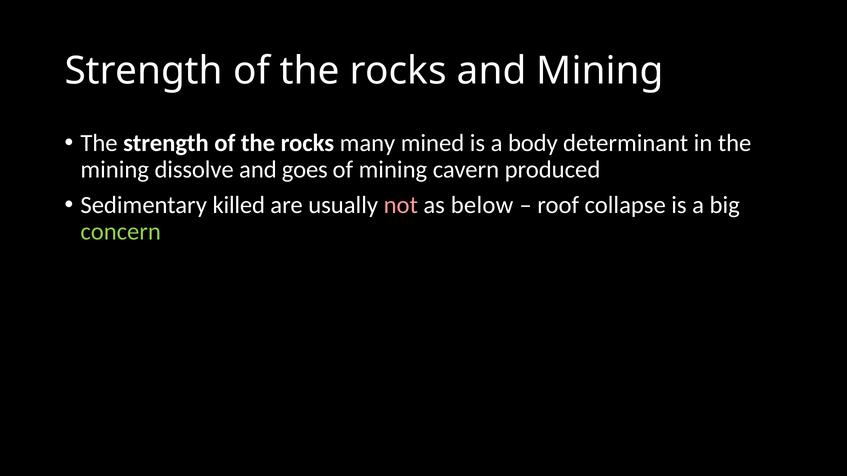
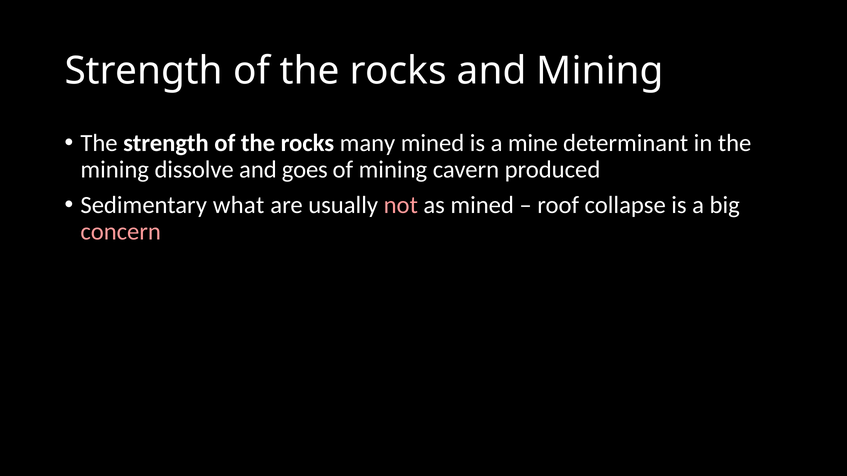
body: body -> mine
killed: killed -> what
as below: below -> mined
concern colour: light green -> pink
